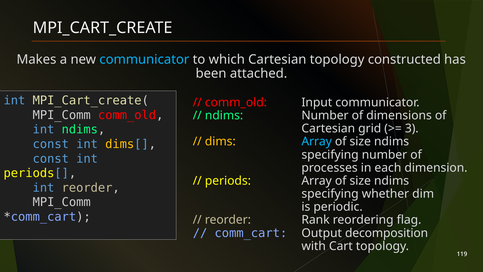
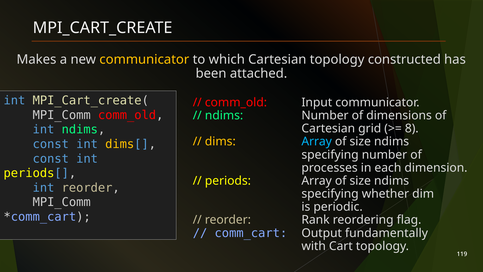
communicator at (144, 59) colour: light blue -> yellow
3: 3 -> 8
decomposition: decomposition -> fundamentally
